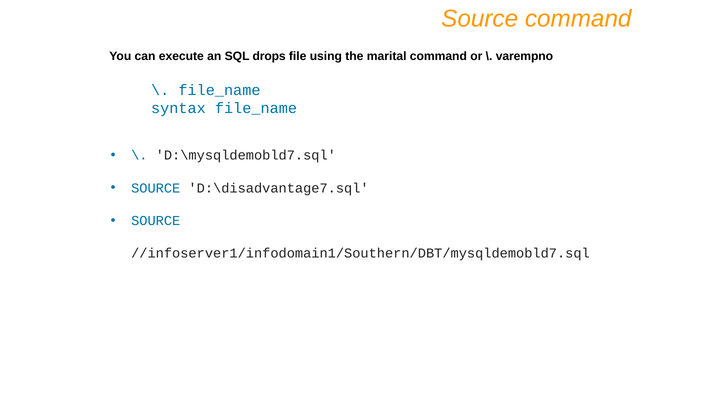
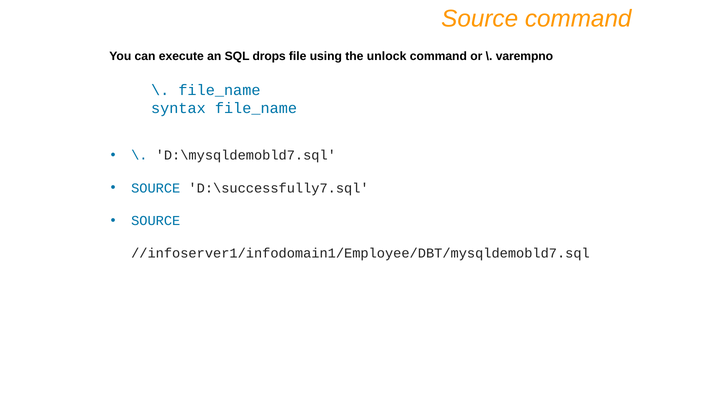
marital: marital -> unlock
D:\disadvantage7.sql: D:\disadvantage7.sql -> D:\successfully7.sql
//infoserver1/infodomain1/Southern/DBT/mysqldemobld7.sql: //infoserver1/infodomain1/Southern/DBT/mysqldemobld7.sql -> //infoserver1/infodomain1/Employee/DBT/mysqldemobld7.sql
